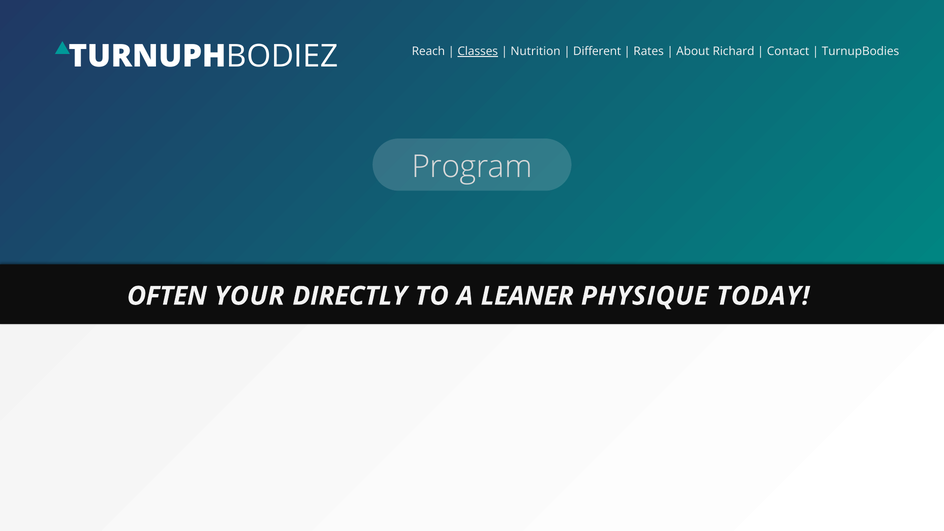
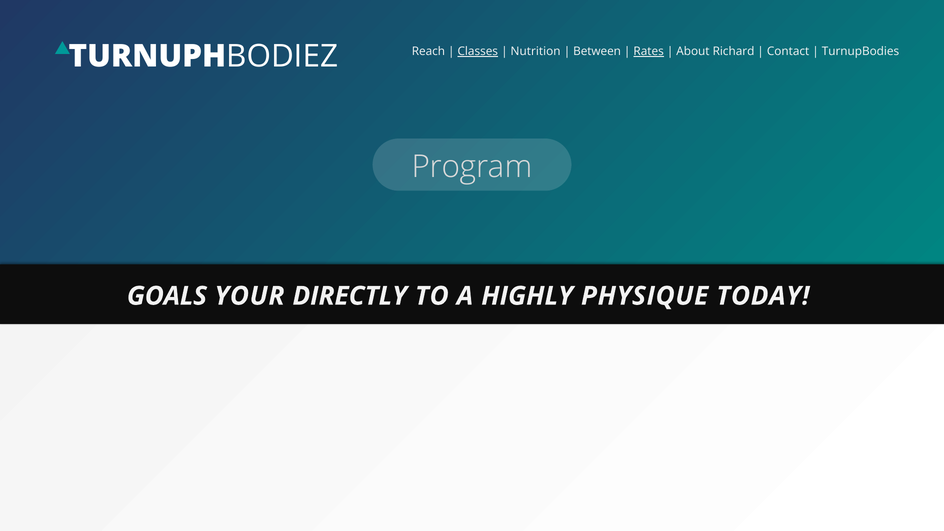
Different: Different -> Between
Rates underline: none -> present
OFTEN: OFTEN -> GOALS
LEANER: LEANER -> HIGHLY
